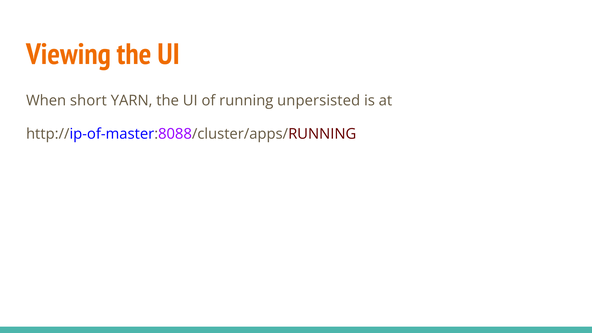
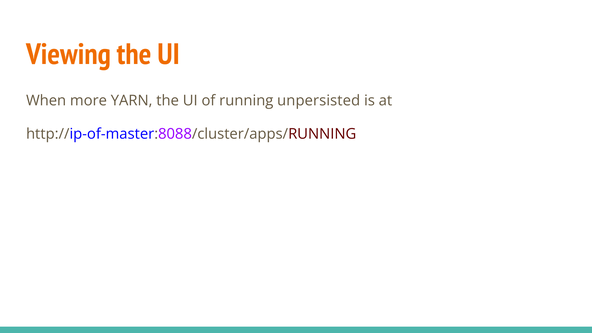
short: short -> more
